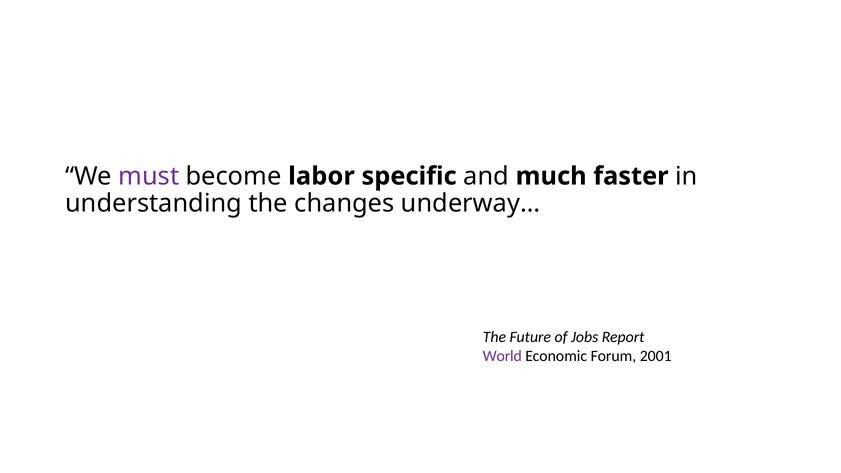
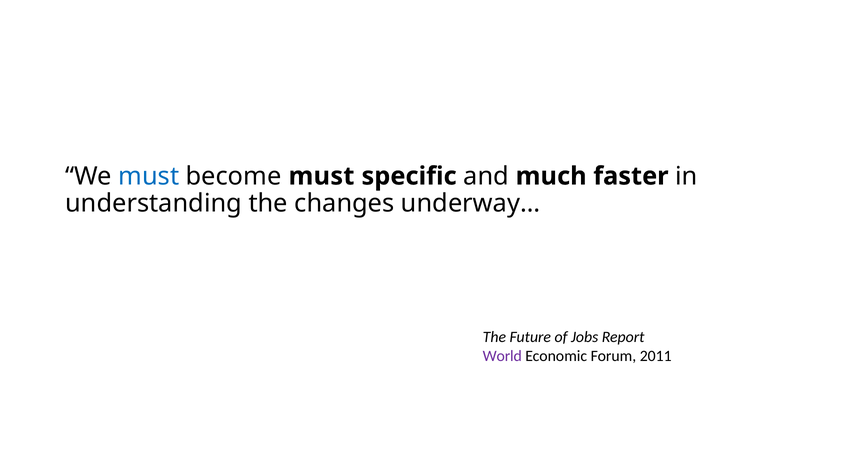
must at (149, 176) colour: purple -> blue
become labor: labor -> must
2001: 2001 -> 2011
